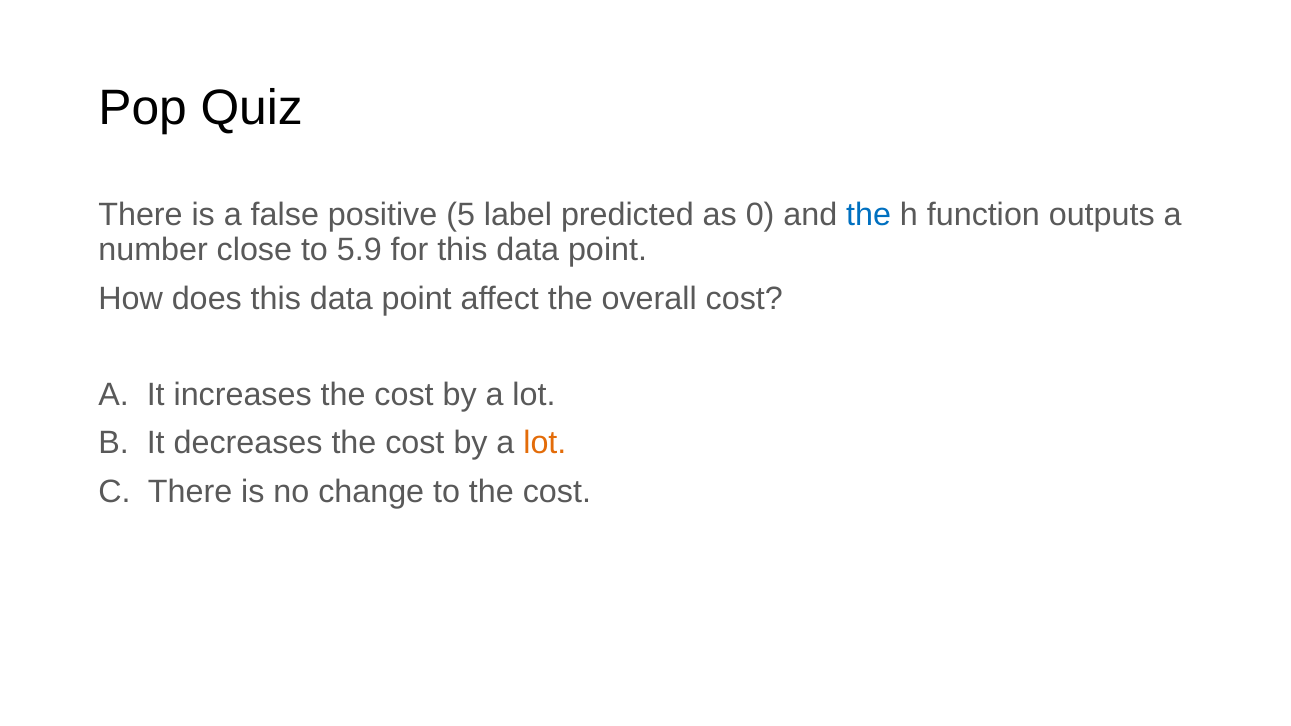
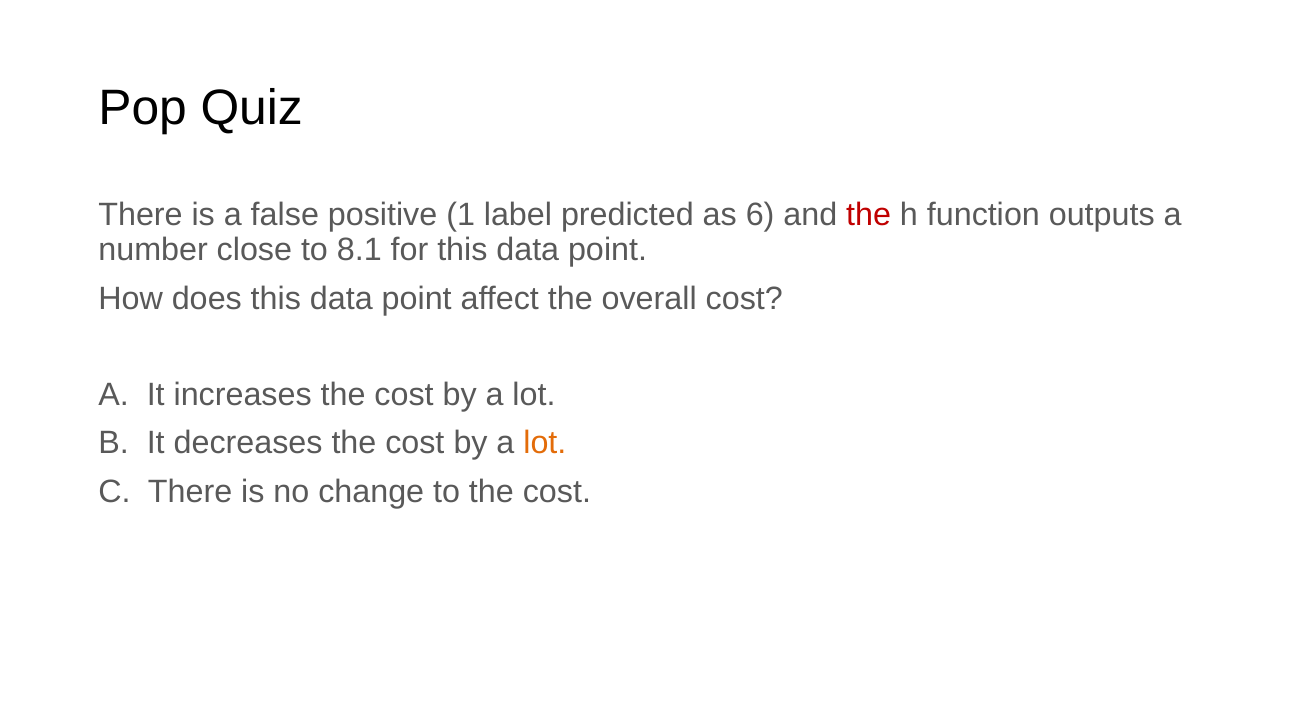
5: 5 -> 1
0: 0 -> 6
the at (869, 215) colour: blue -> red
5.9: 5.9 -> 8.1
